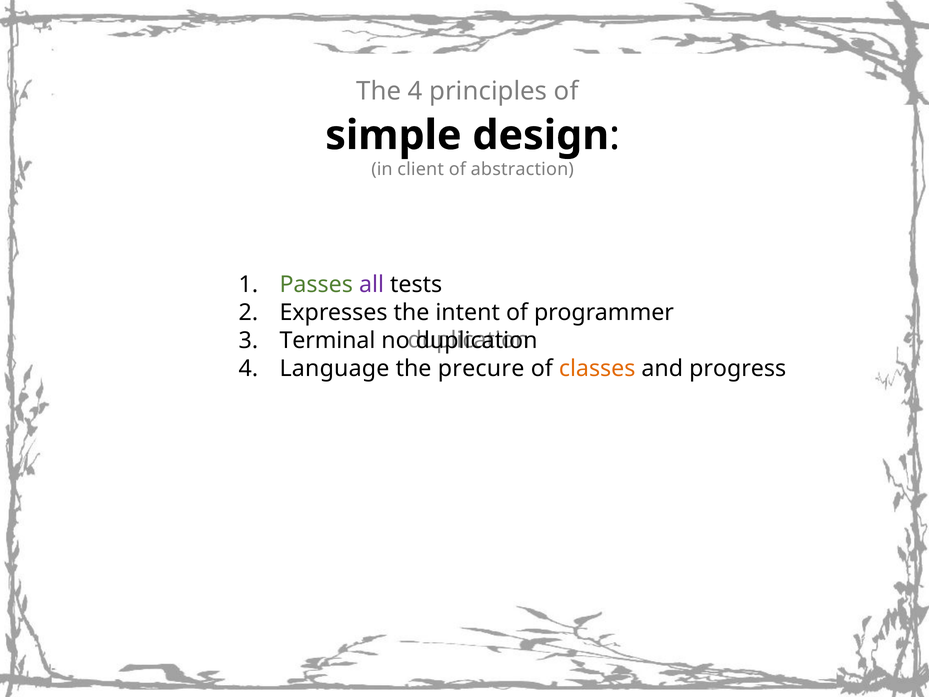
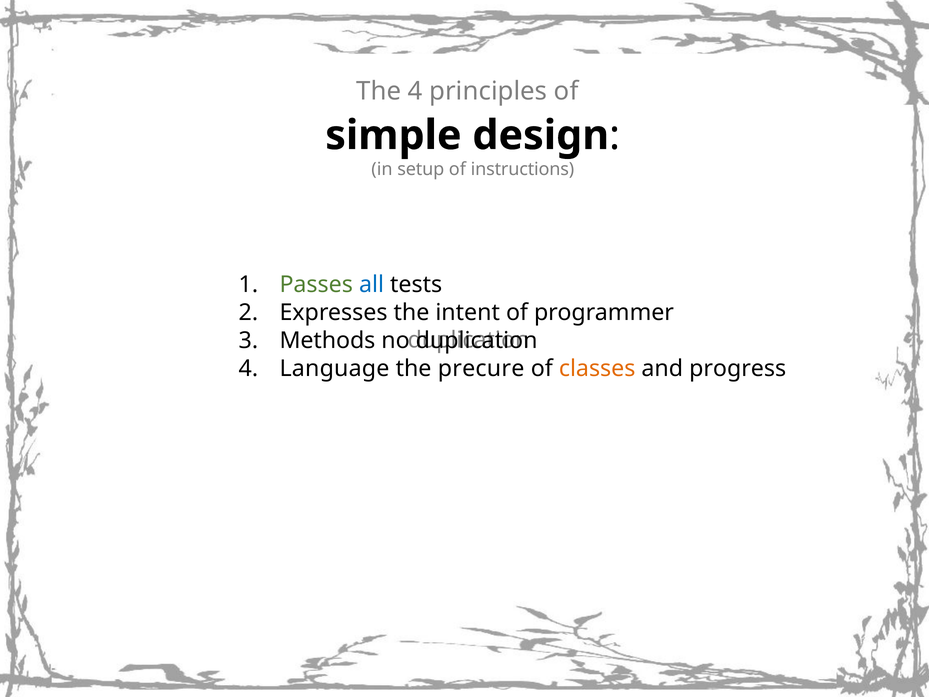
client: client -> setup
abstraction: abstraction -> instructions
all colour: purple -> blue
Terminal: Terminal -> Methods
